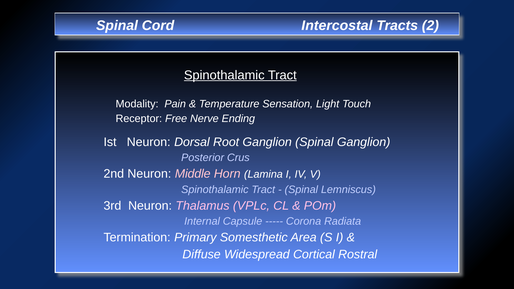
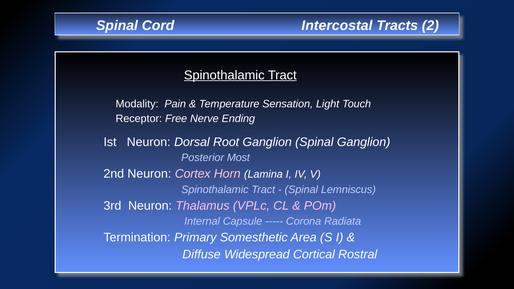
Crus: Crus -> Most
Middle: Middle -> Cortex
